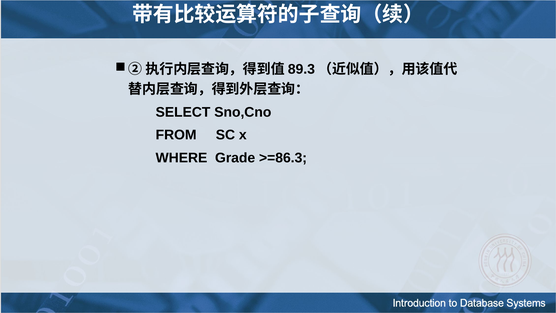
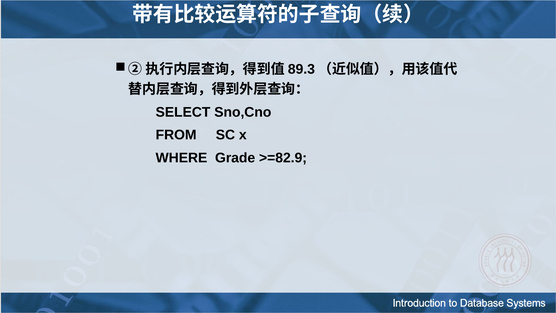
>=86.3: >=86.3 -> >=82.9
